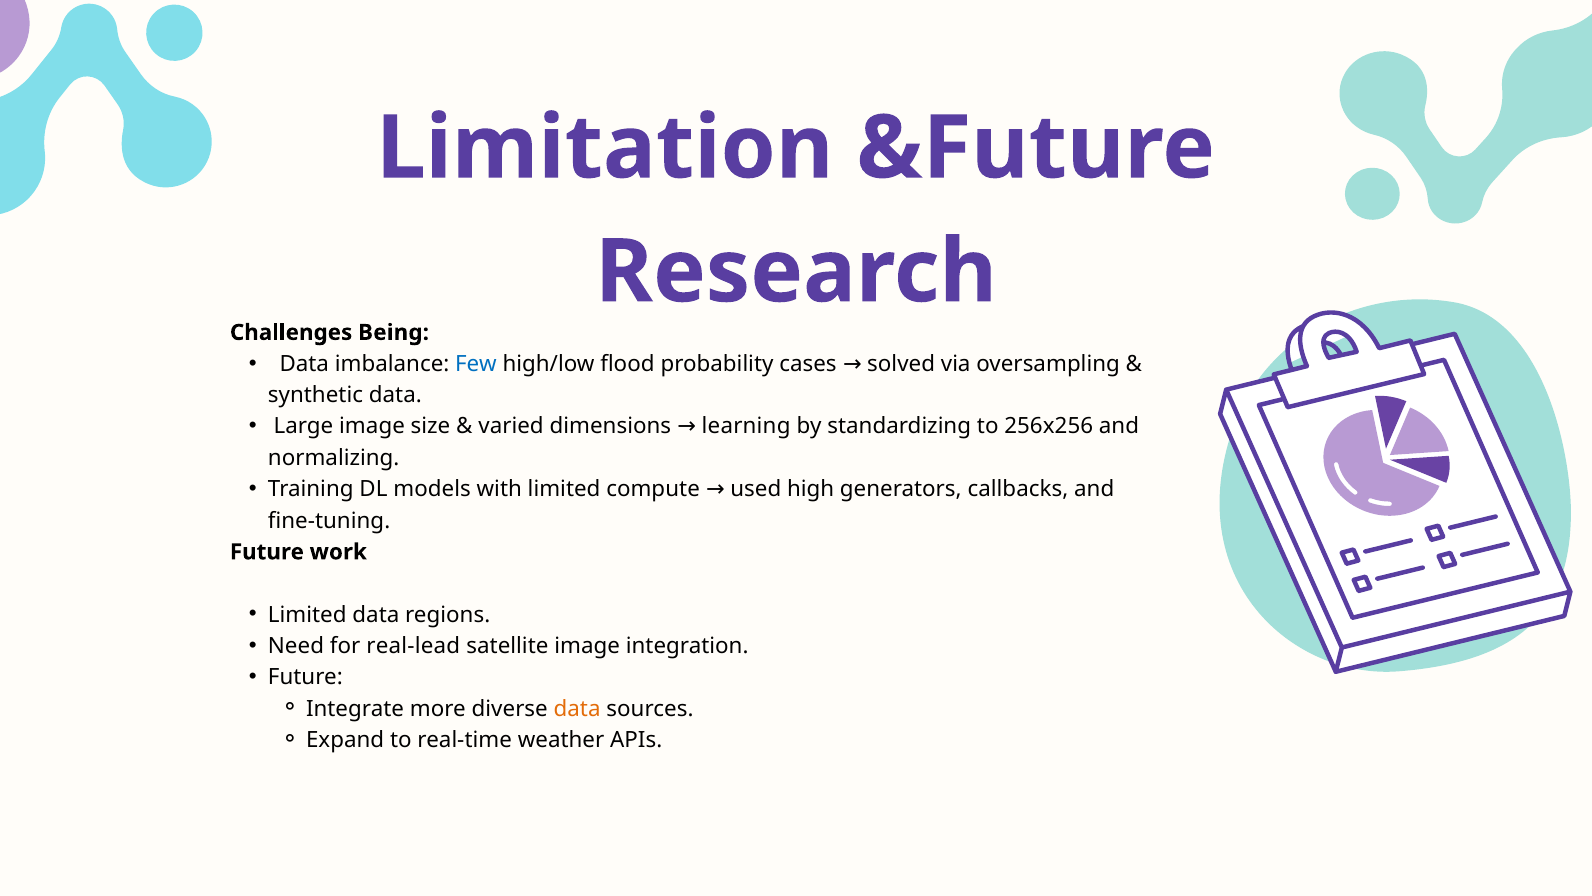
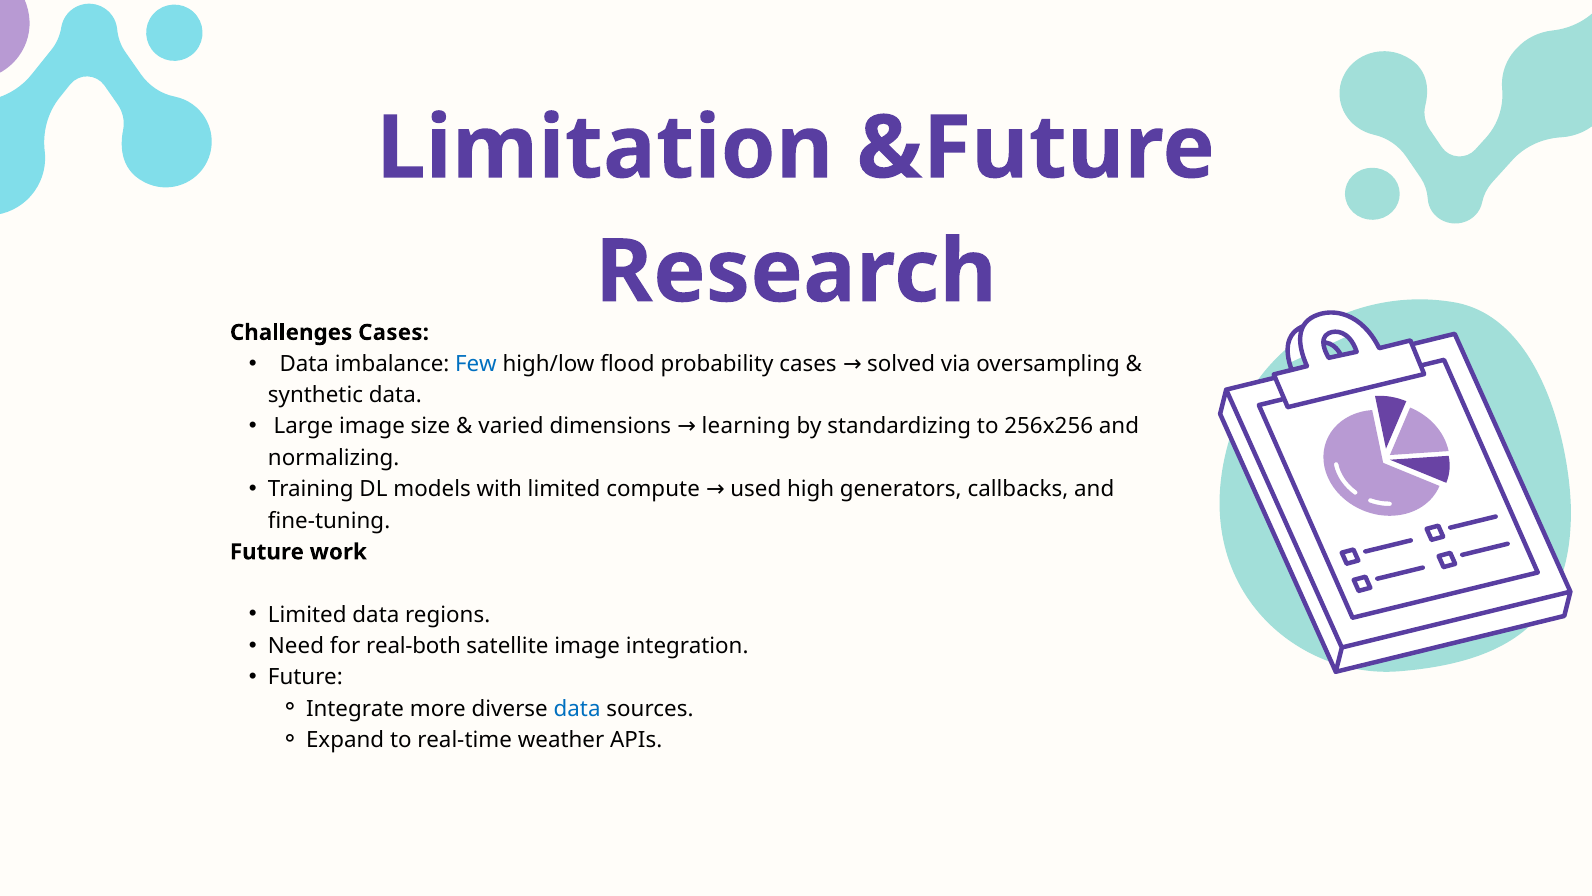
Challenges Being: Being -> Cases
real-lead: real-lead -> real-both
data at (577, 708) colour: orange -> blue
